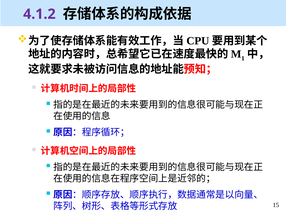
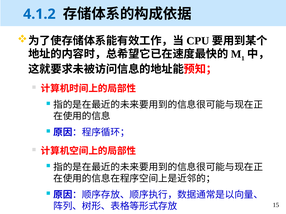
4.1.2 colour: purple -> blue
